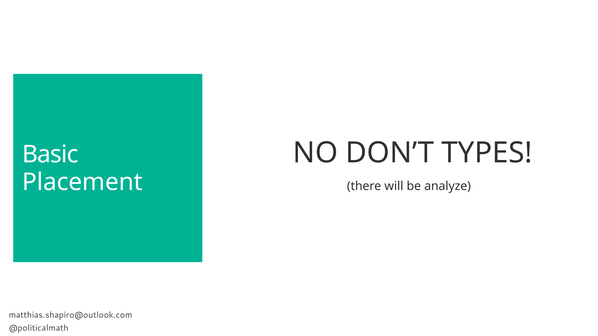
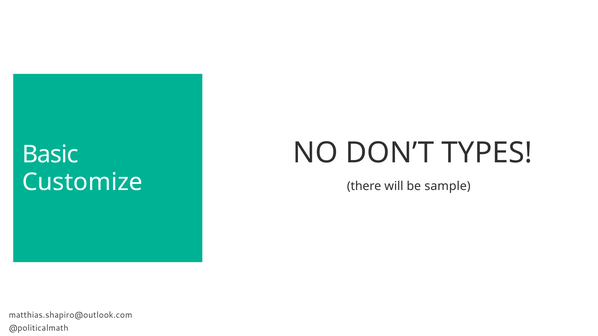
Placement: Placement -> Customize
analyze: analyze -> sample
